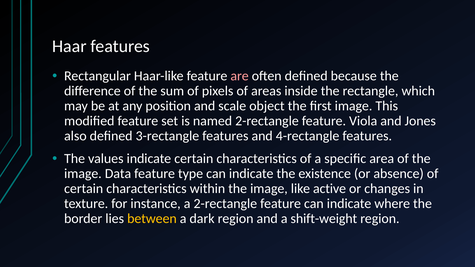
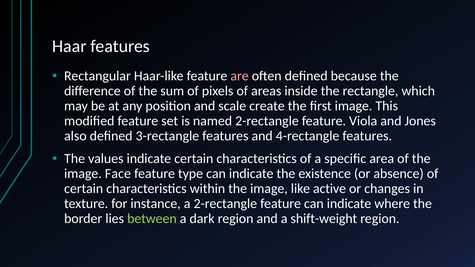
object: object -> create
Data: Data -> Face
between colour: yellow -> light green
